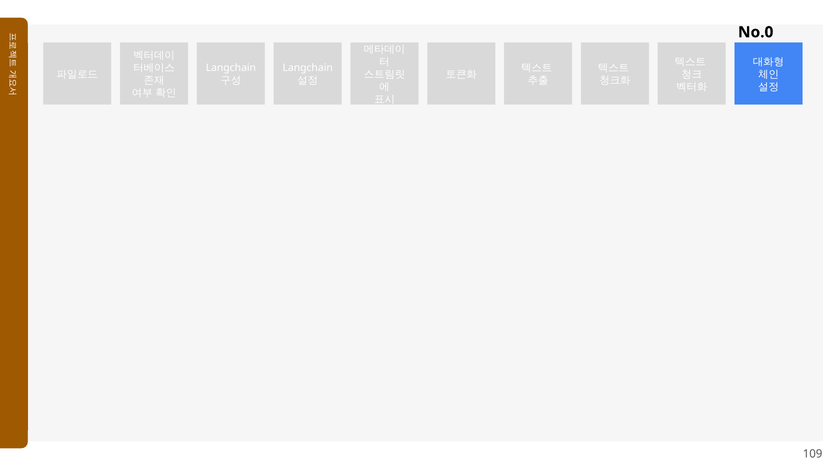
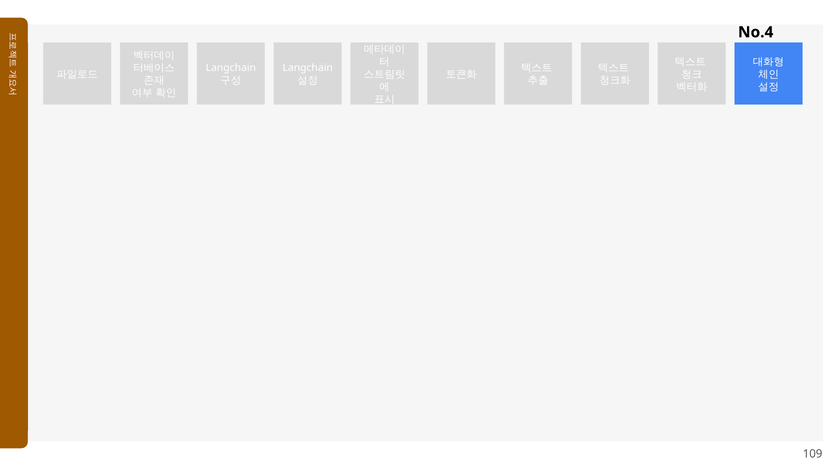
No.0: No.0 -> No.4
